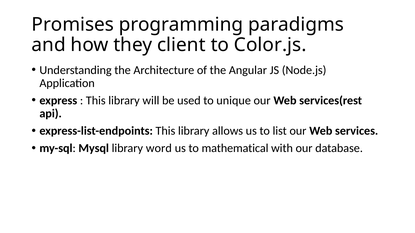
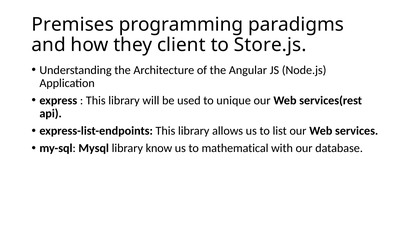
Promises: Promises -> Premises
Color.js: Color.js -> Store.js
word: word -> know
